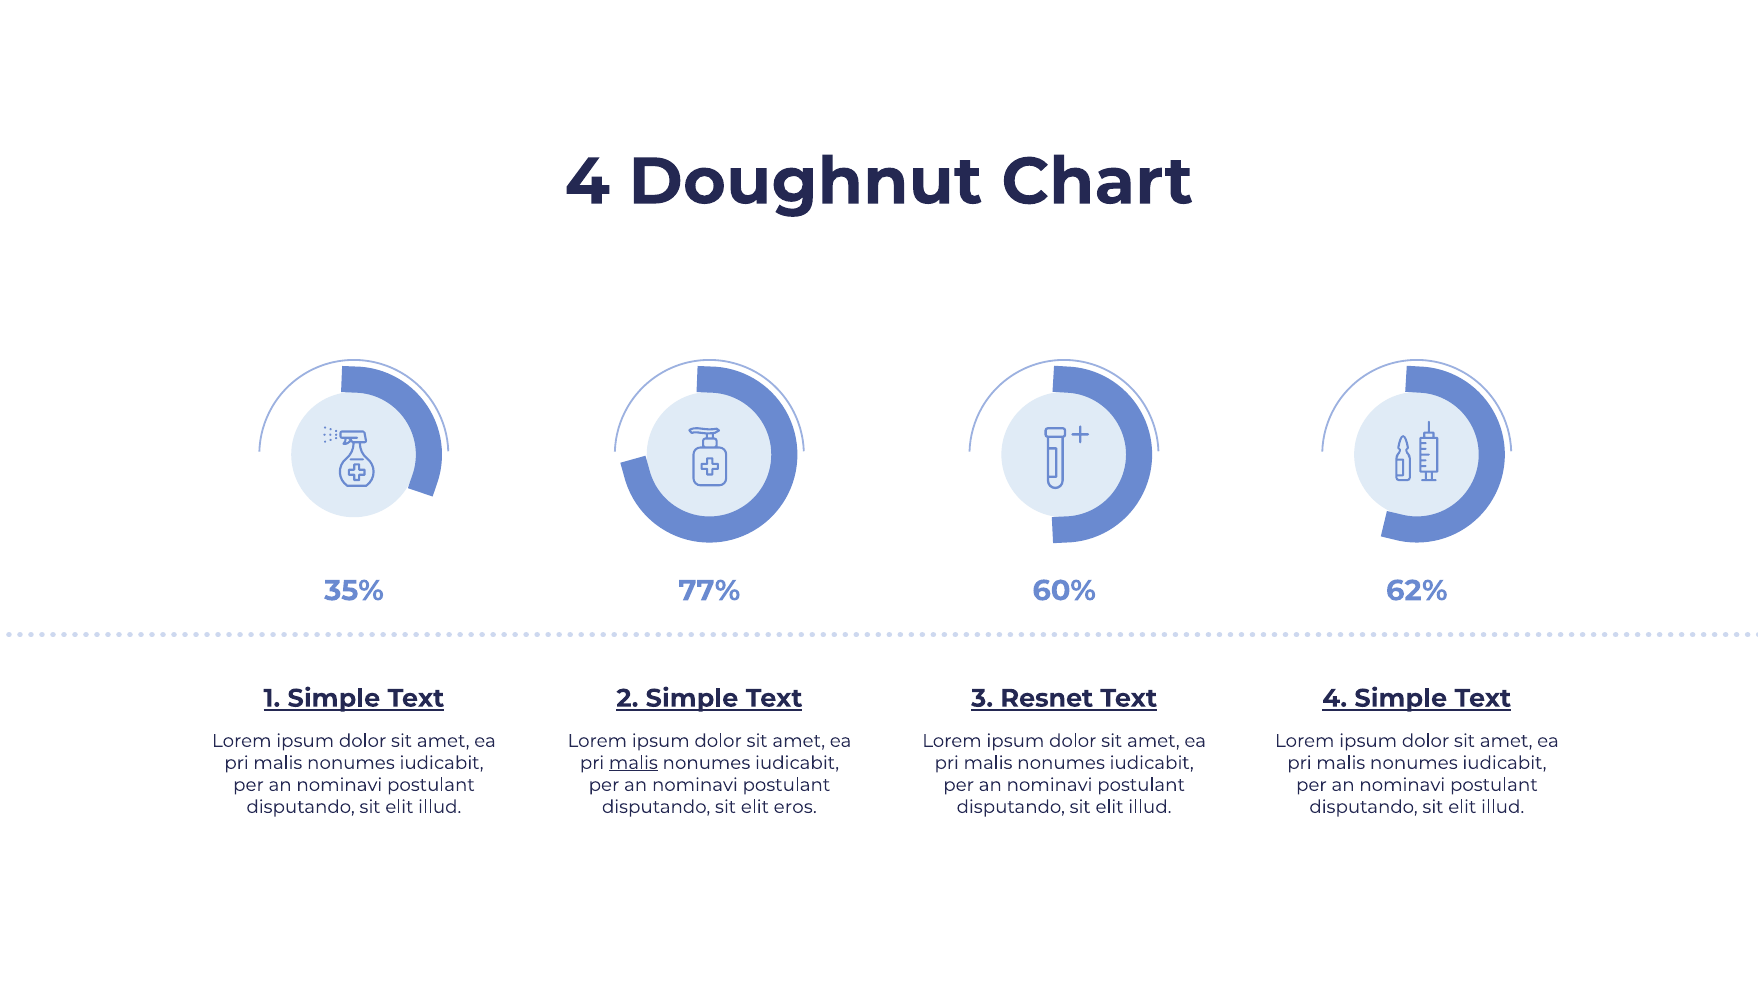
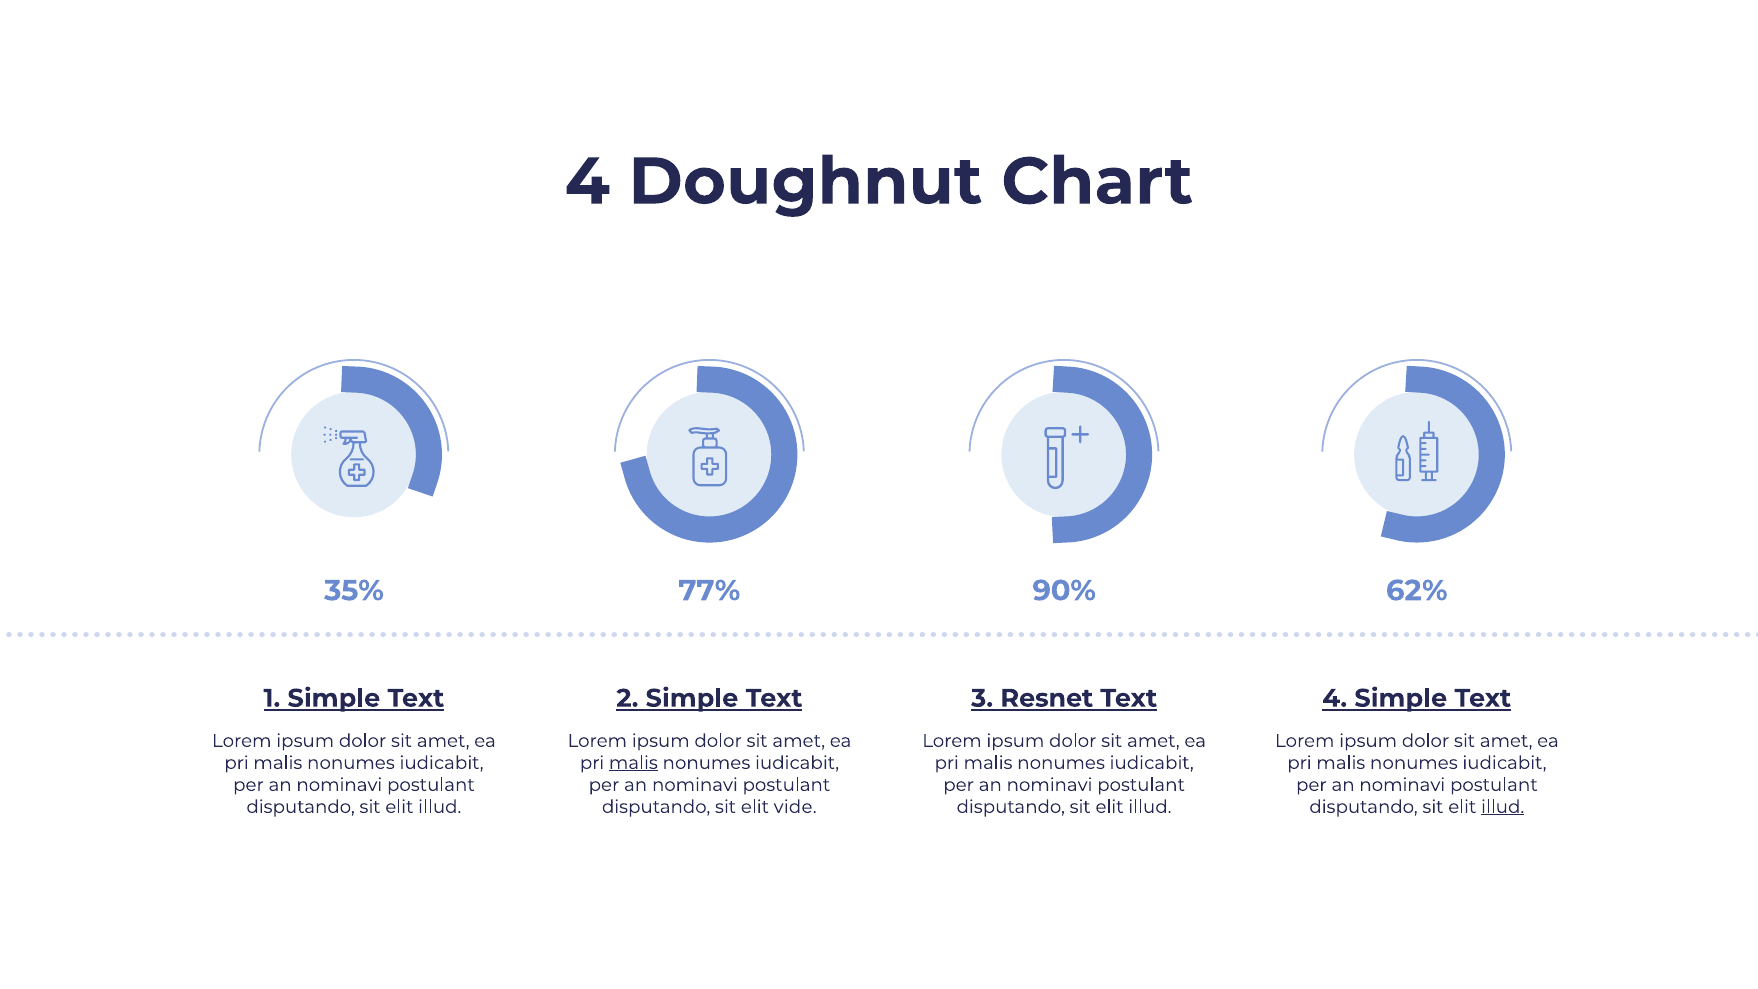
60%: 60% -> 90%
eros: eros -> vide
illud at (1503, 807) underline: none -> present
